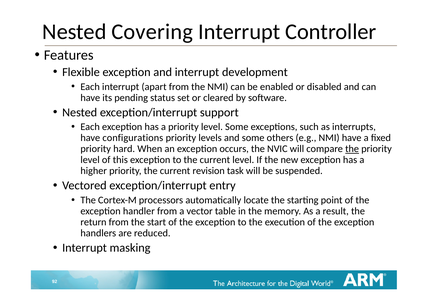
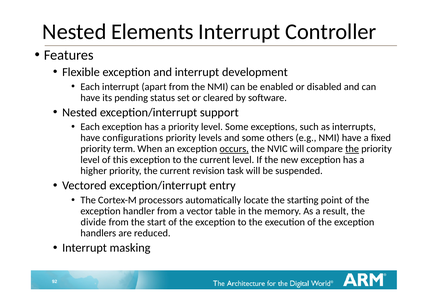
Covering: Covering -> Elements
hard: hard -> term
occurs underline: none -> present
return: return -> divide
